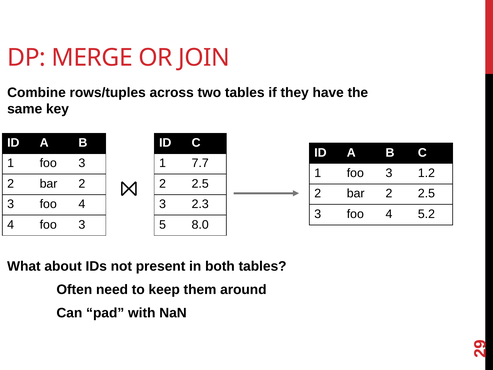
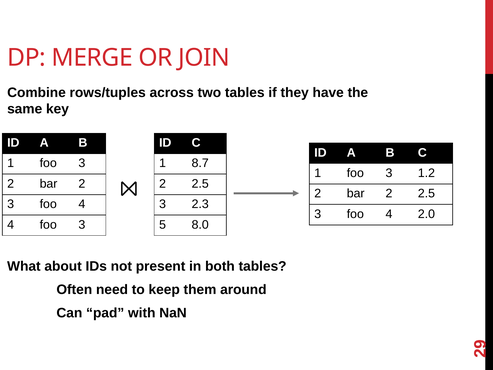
7.7: 7.7 -> 8.7
5.2: 5.2 -> 2.0
